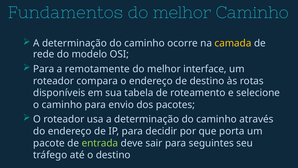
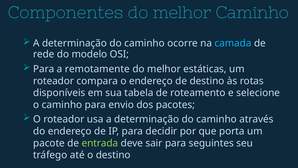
Fundamentos: Fundamentos -> Componentes
camada colour: yellow -> light blue
interface: interface -> estáticas
